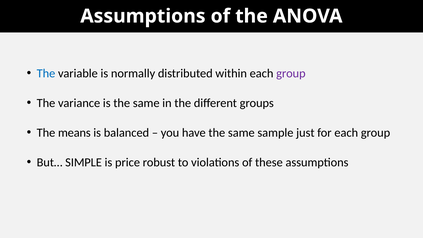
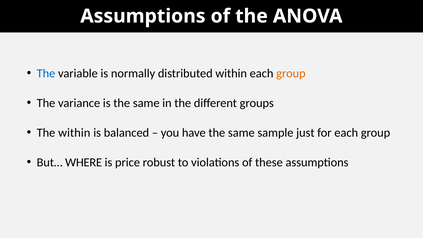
group at (291, 73) colour: purple -> orange
The means: means -> within
SIMPLE: SIMPLE -> WHERE
